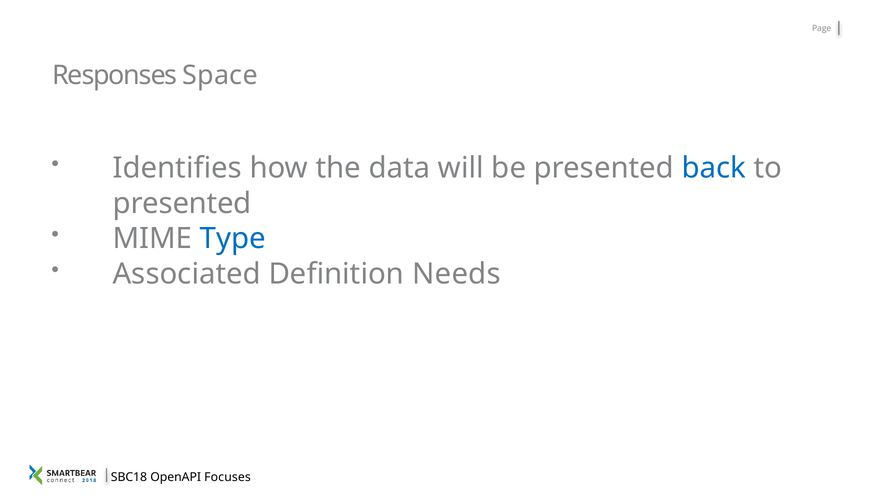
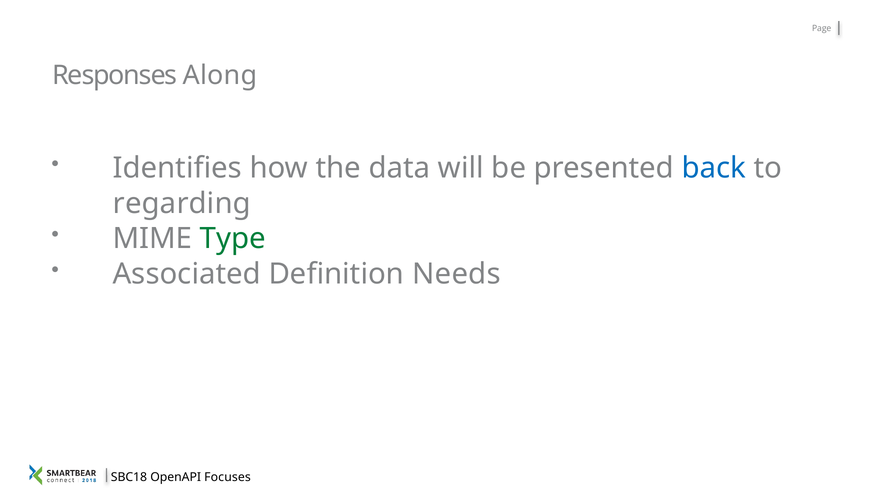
Space: Space -> Along
presented at (182, 204): presented -> regarding
Type colour: blue -> green
